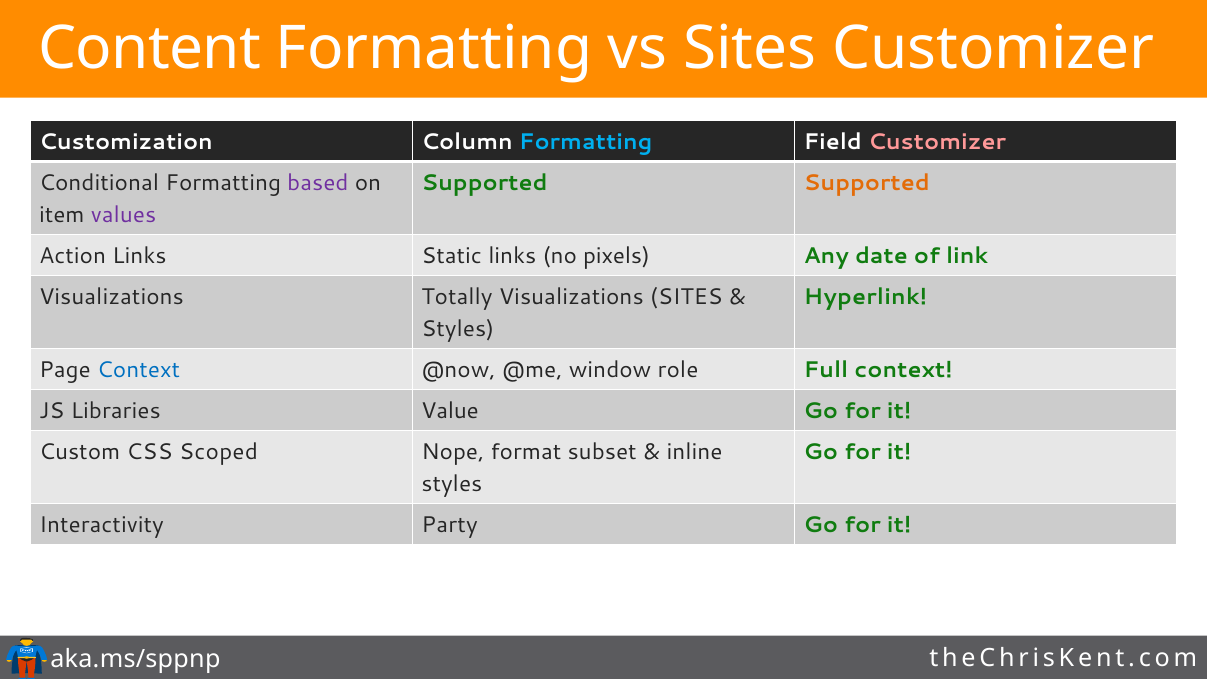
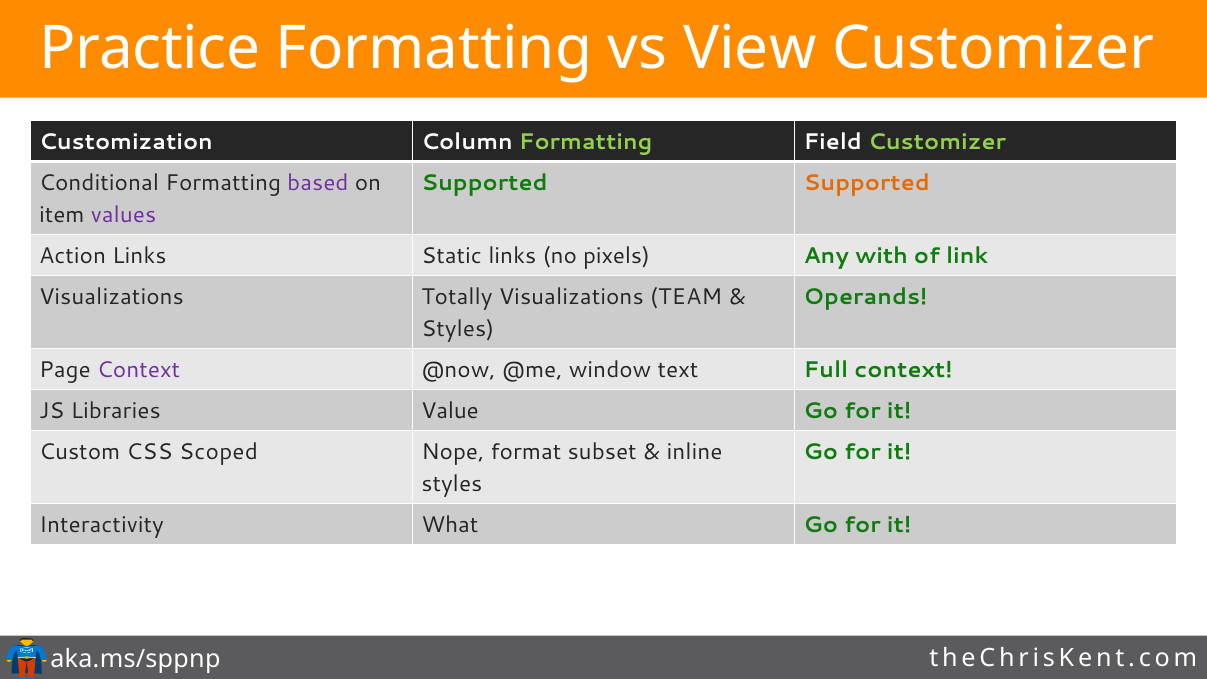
Content: Content -> Practice
vs Sites: Sites -> View
Formatting at (586, 142) colour: light blue -> light green
Customizer at (937, 142) colour: pink -> light green
date: date -> with
Visualizations SITES: SITES -> TEAM
Hyperlink: Hyperlink -> Operands
Context at (139, 370) colour: blue -> purple
role: role -> text
Party: Party -> What
